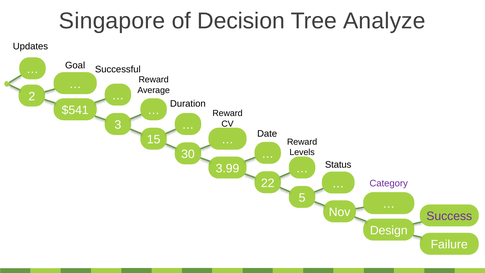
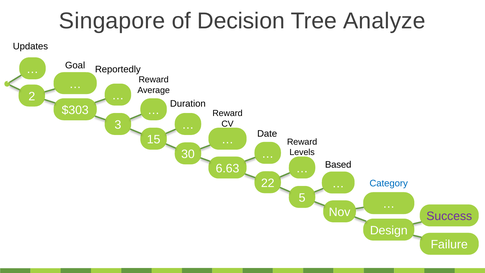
Successful: Successful -> Reportedly
$541: $541 -> $303
Status: Status -> Based
3.99: 3.99 -> 6.63
Category colour: purple -> blue
